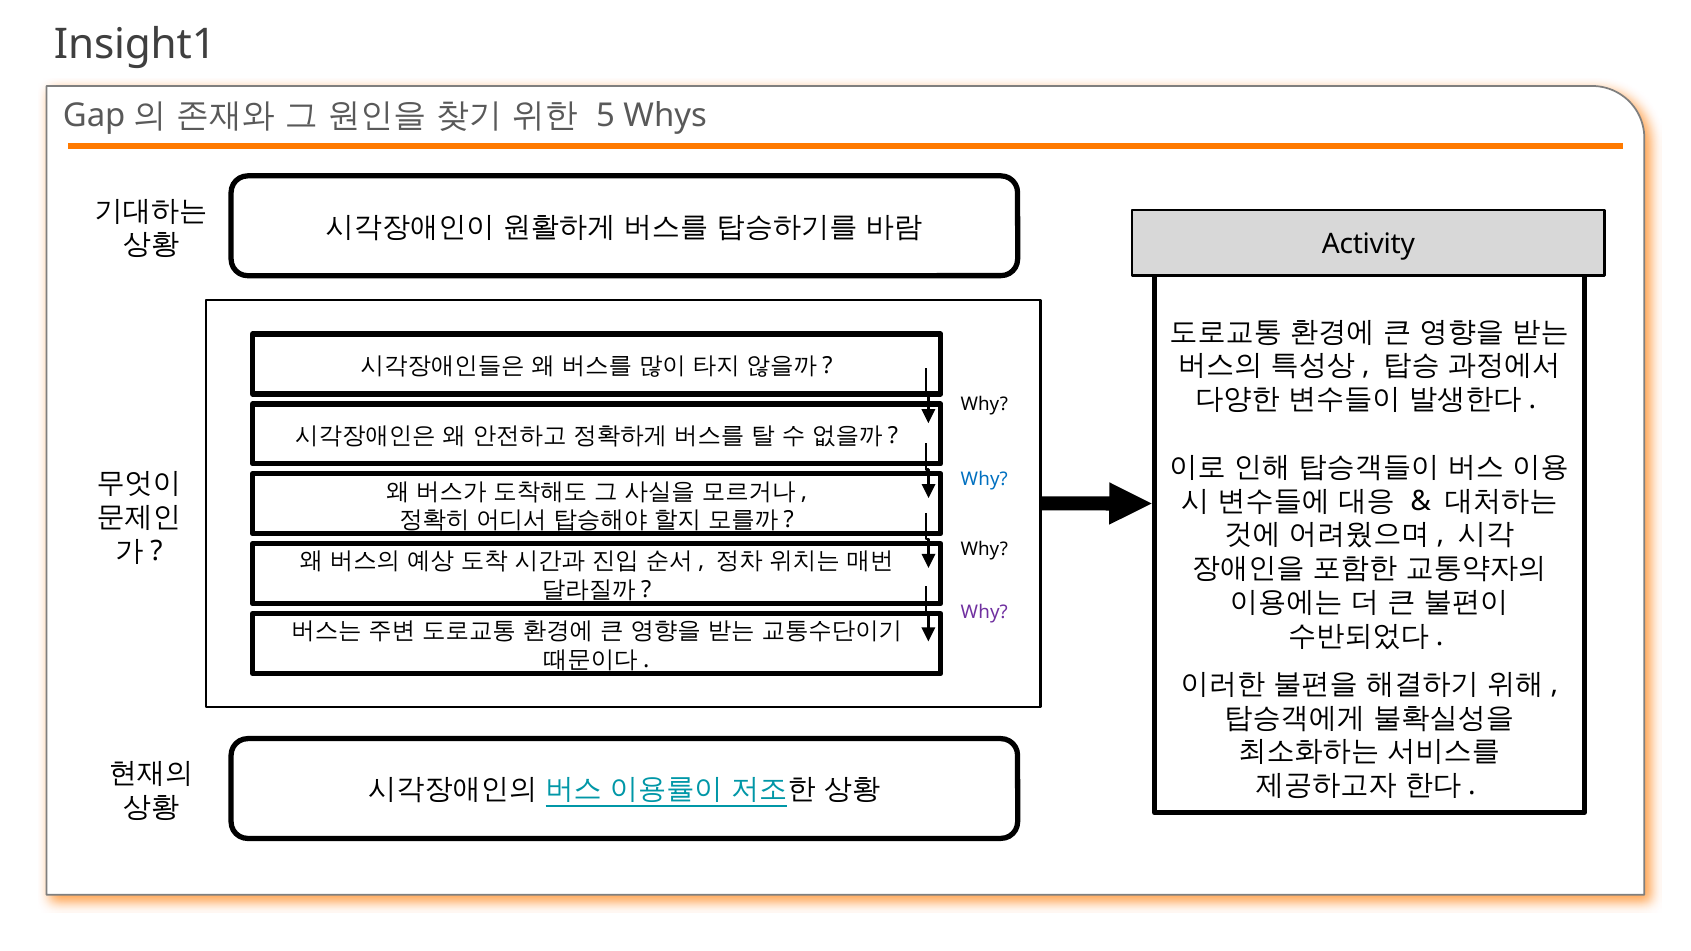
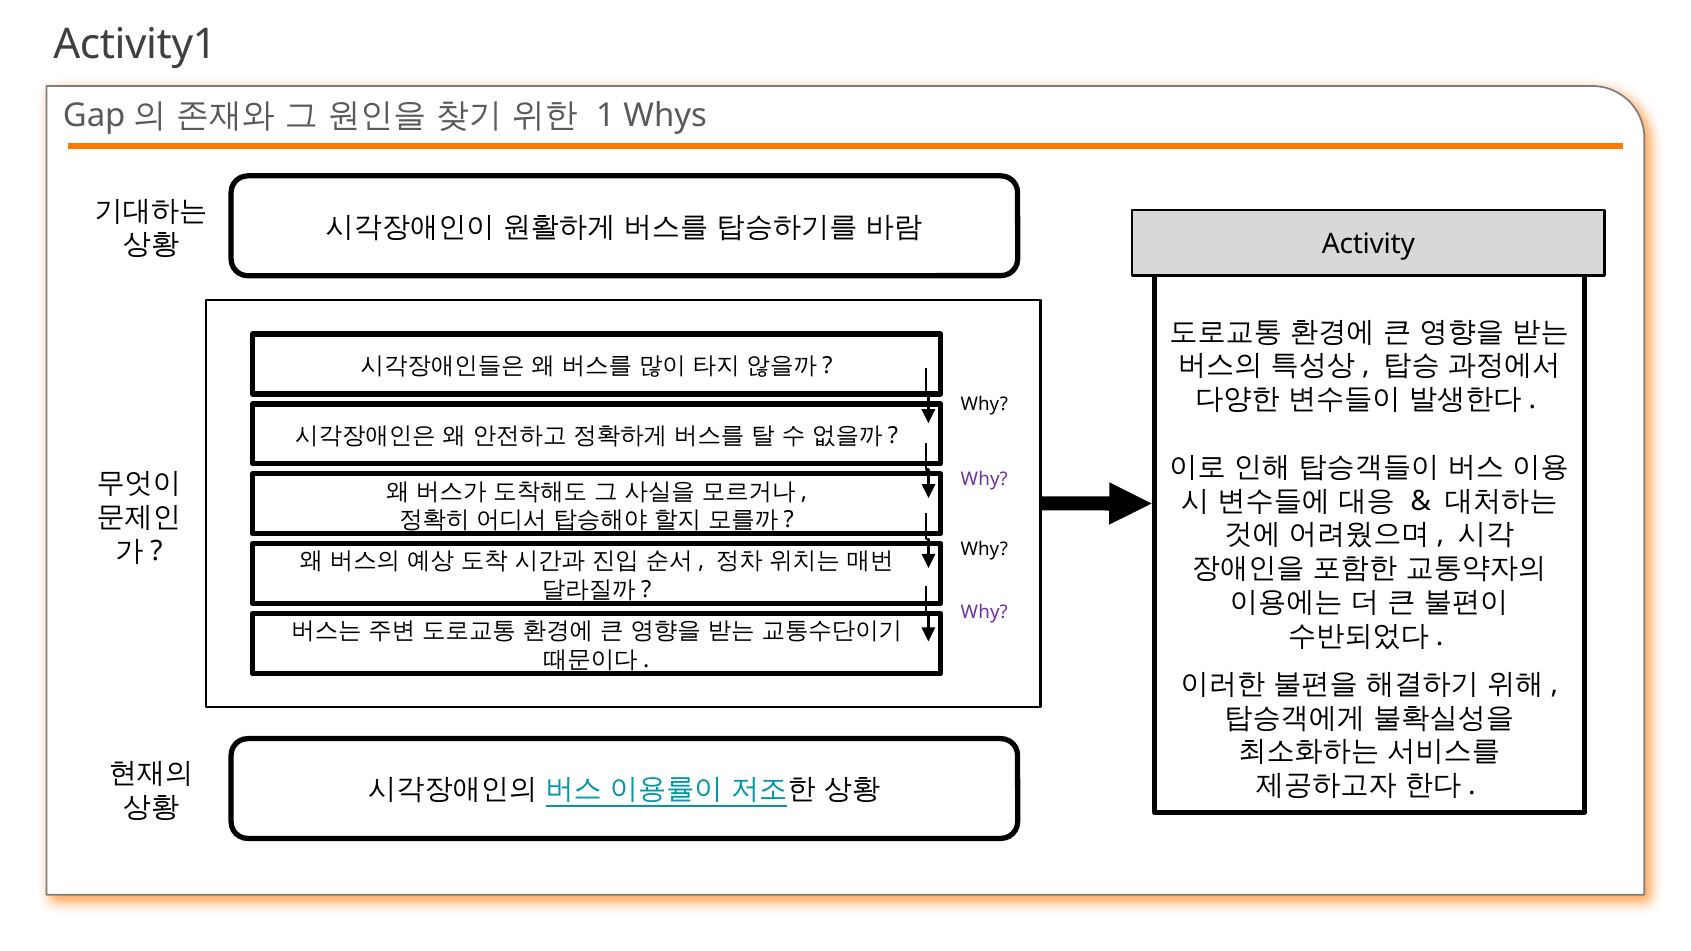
Insight1: Insight1 -> Activity1
5: 5 -> 1
Why at (984, 479) colour: blue -> purple
